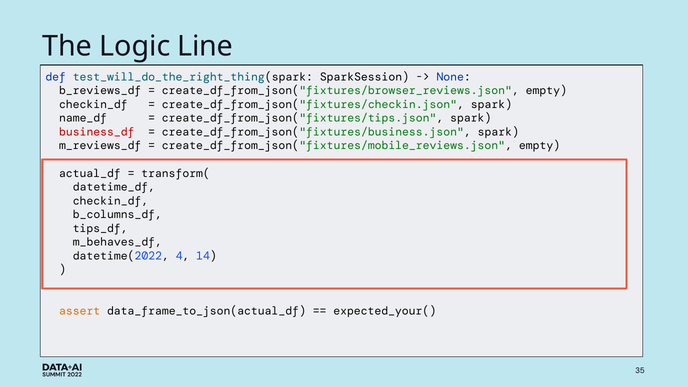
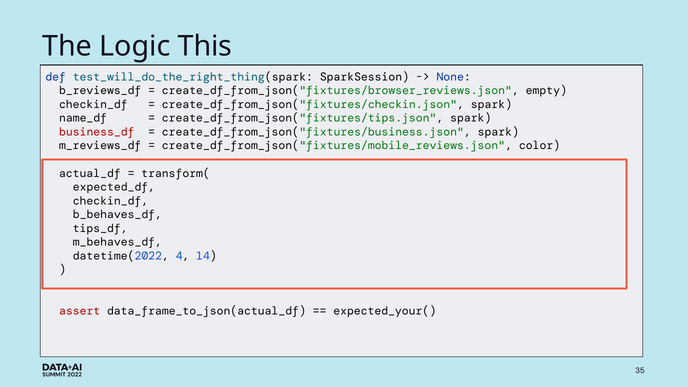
Line: Line -> This
create_df_from_json("fixtures/mobile_reviews.json empty: empty -> color
datetime_df: datetime_df -> expected_df
b_columns_df: b_columns_df -> b_behaves_df
assert colour: orange -> red
